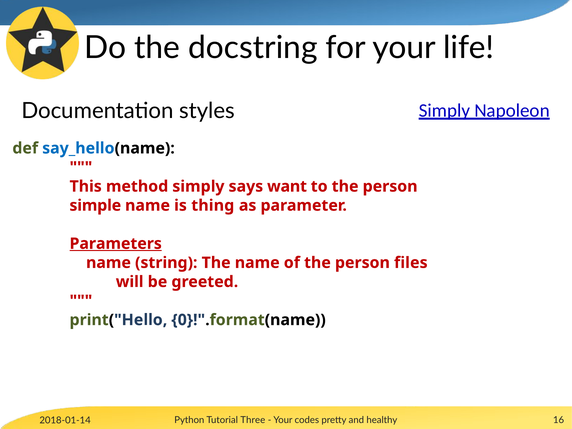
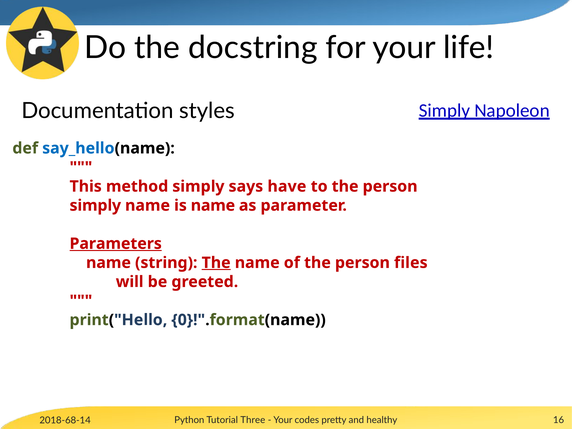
want: want -> have
simple at (95, 205): simple -> simply
is thing: thing -> name
The at (216, 263) underline: none -> present
2018-01-14: 2018-01-14 -> 2018-68-14
